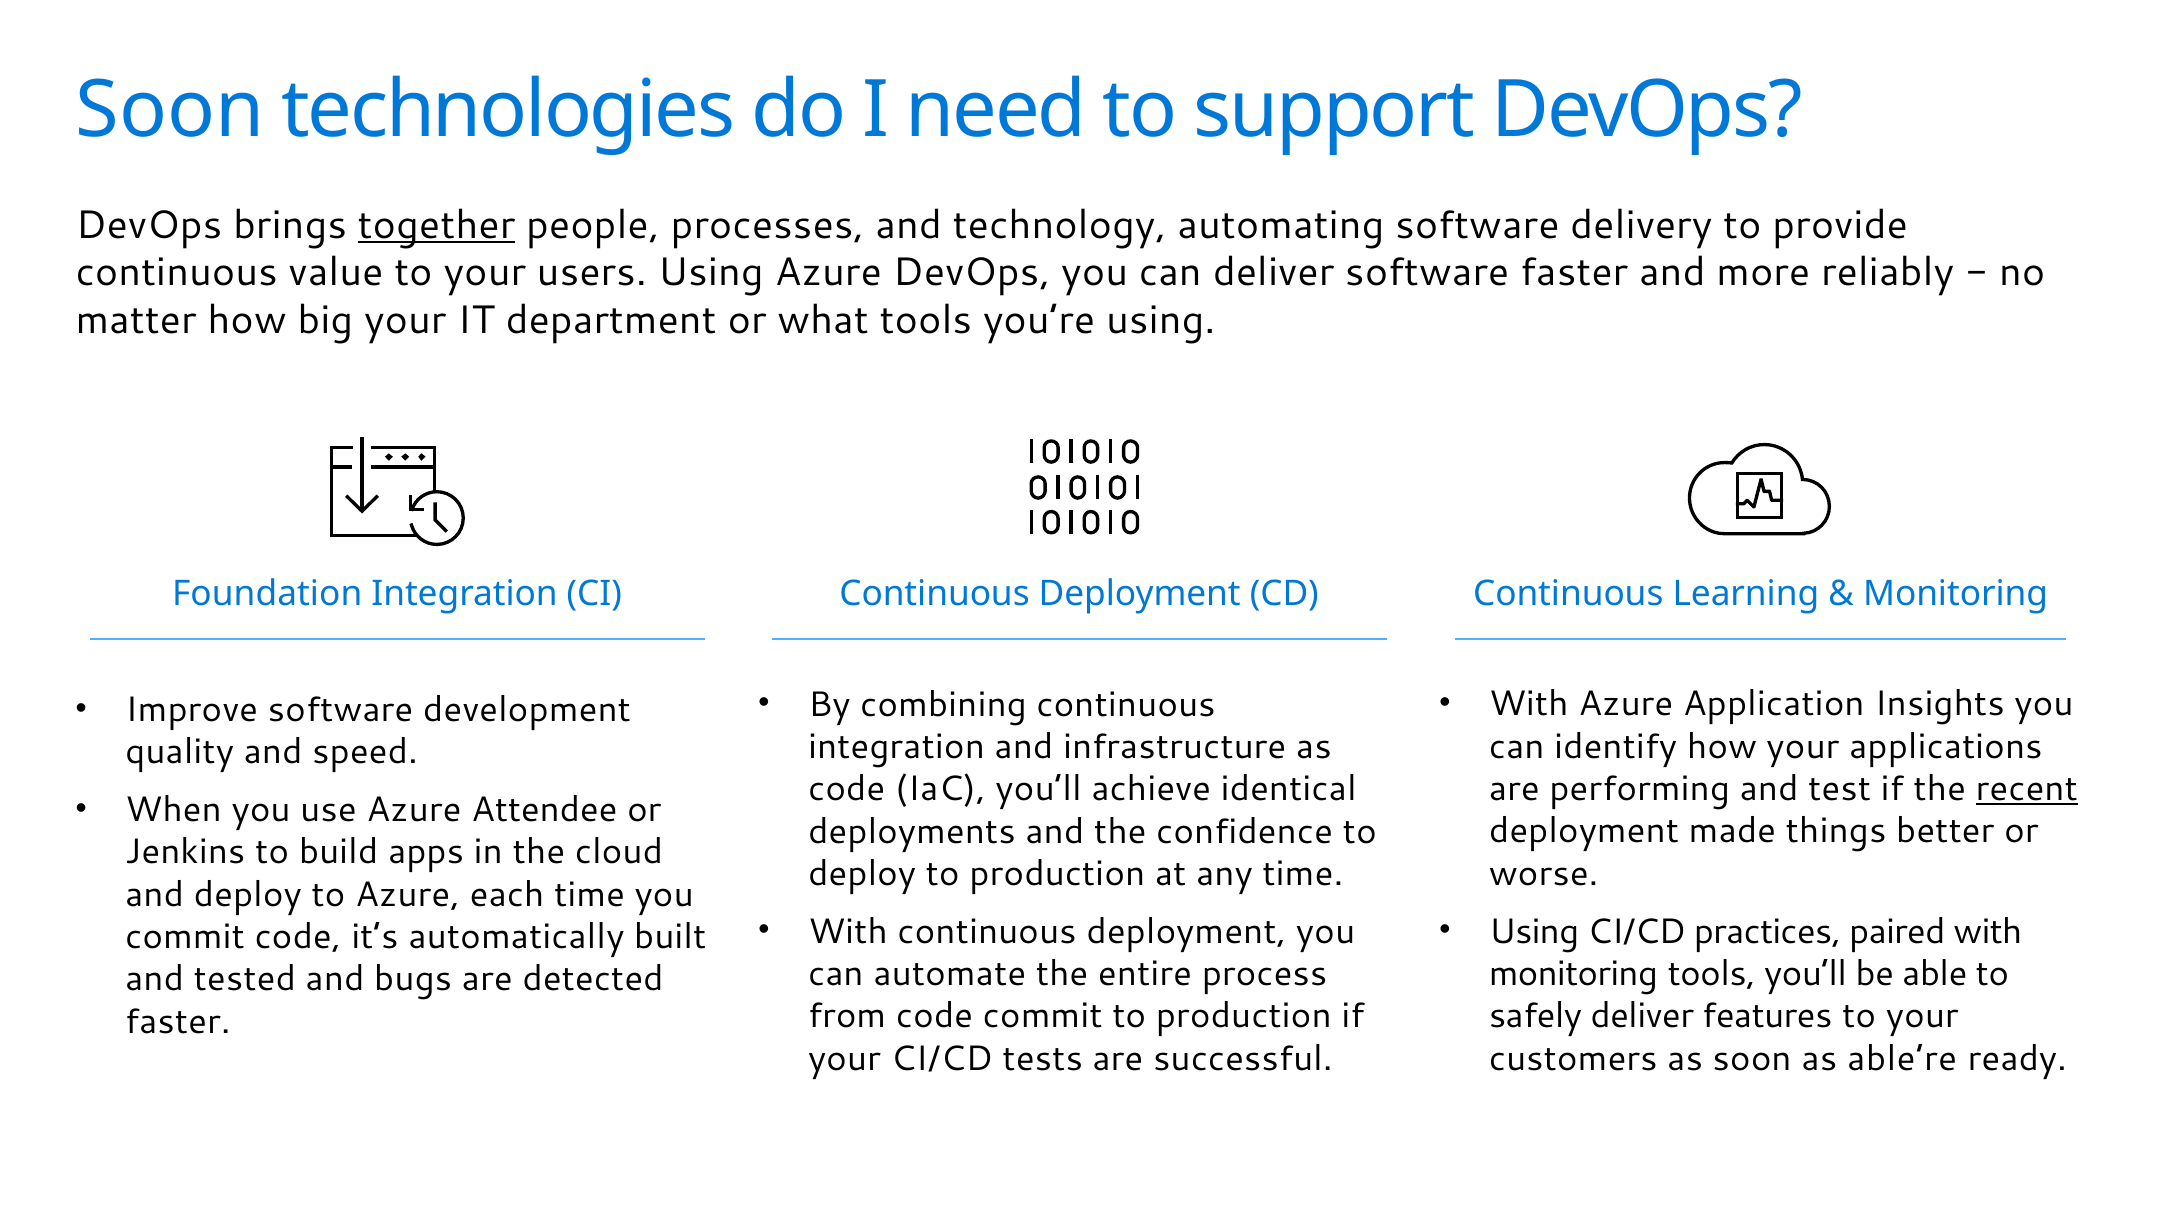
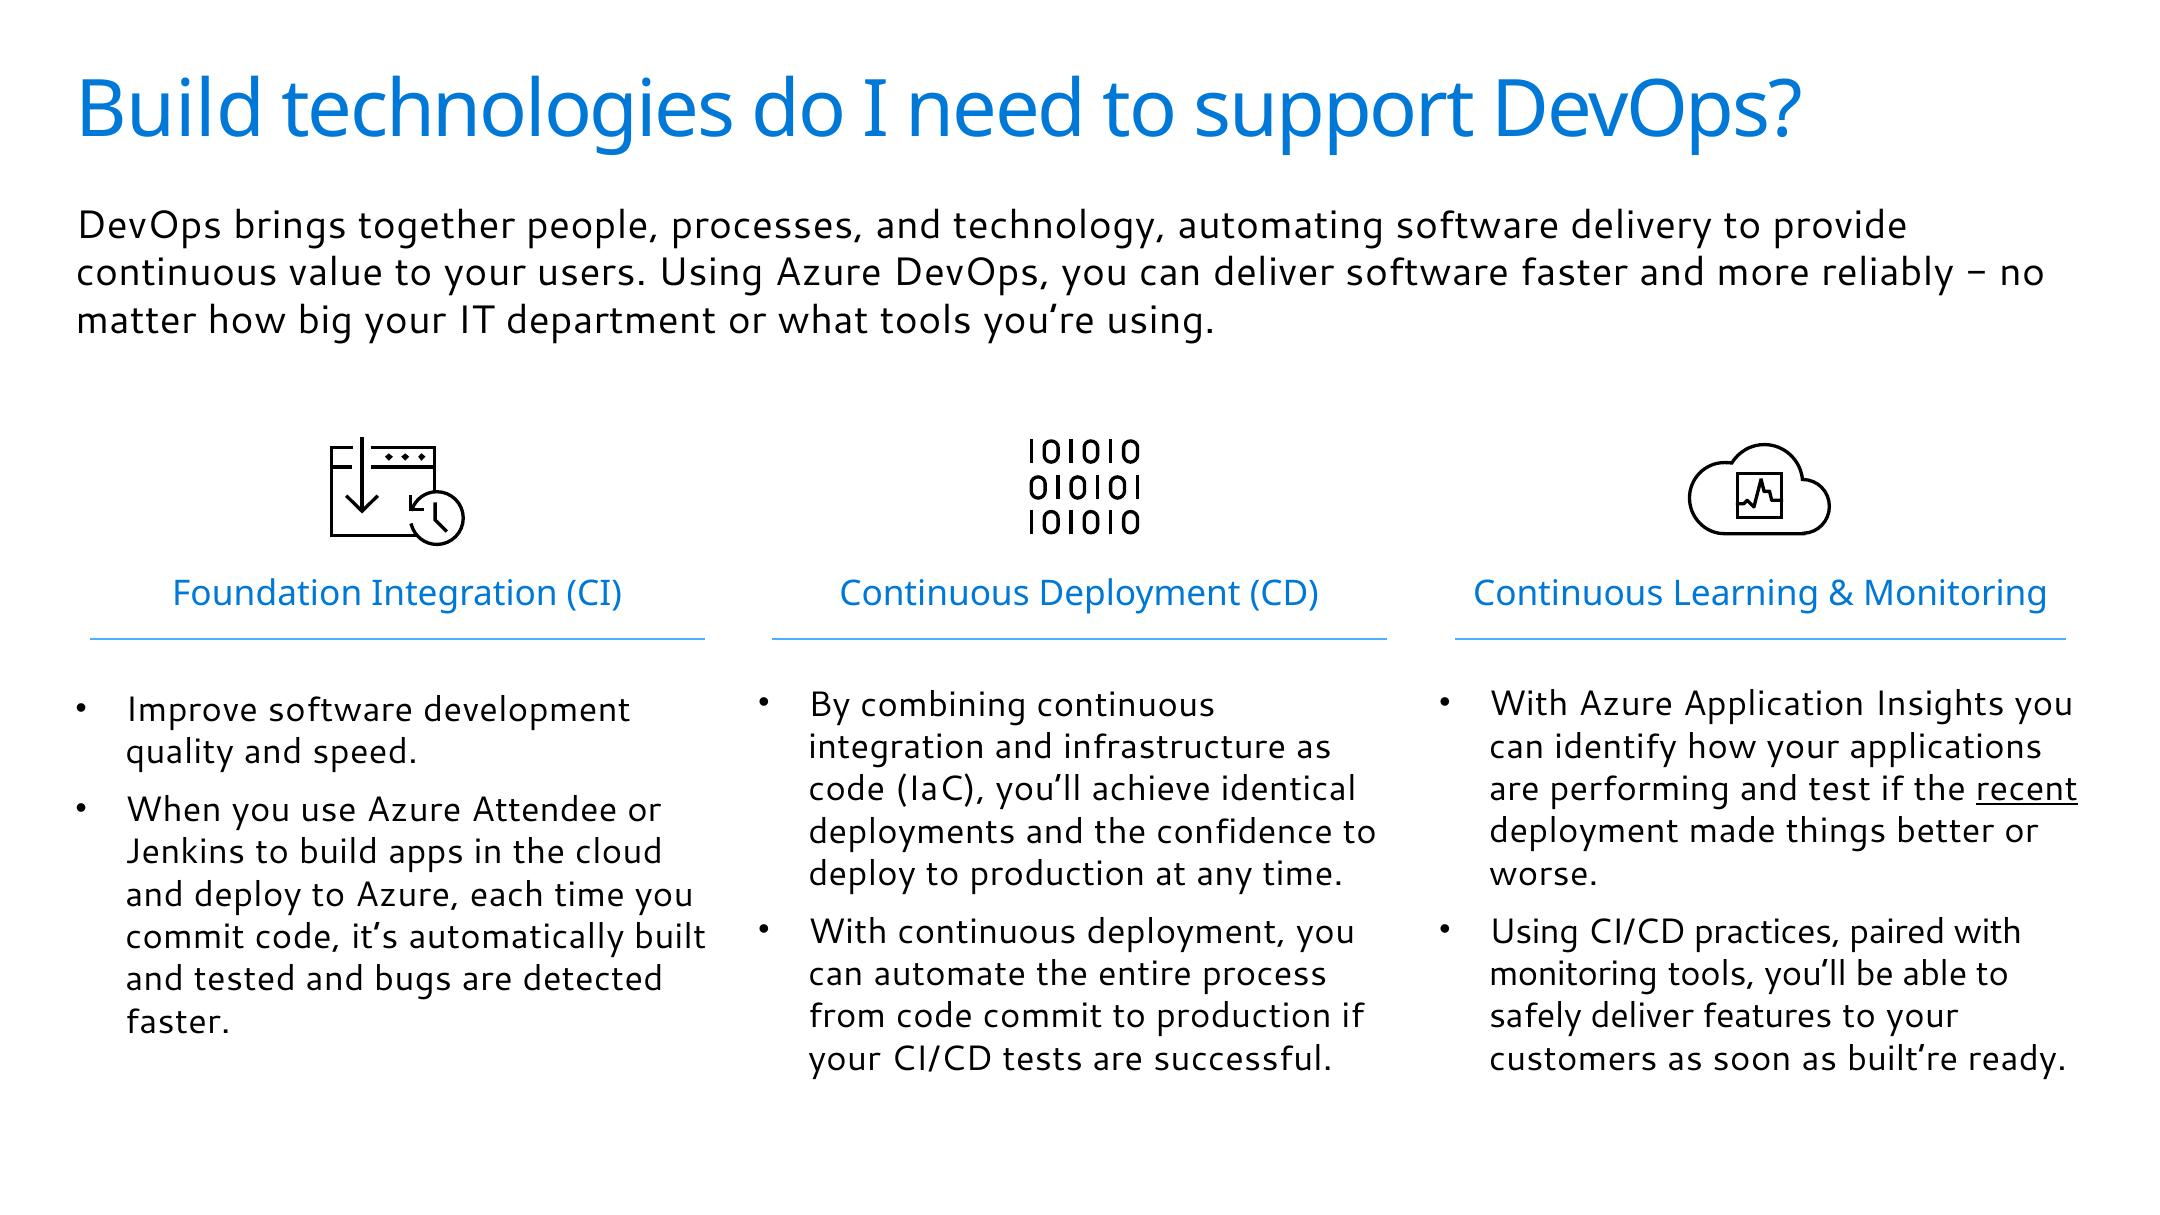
Soon at (170, 110): Soon -> Build
together underline: present -> none
able’re: able’re -> built’re
